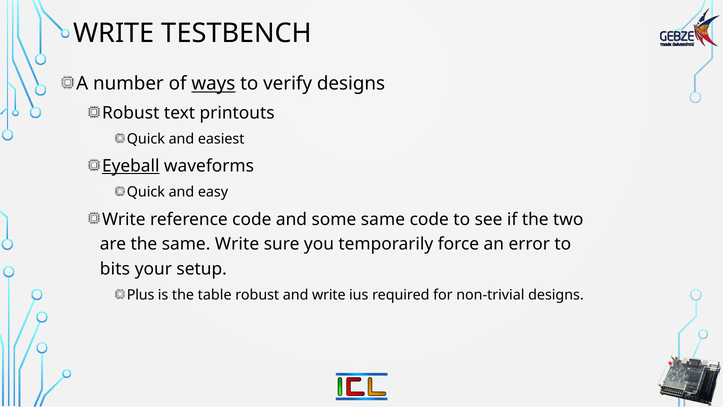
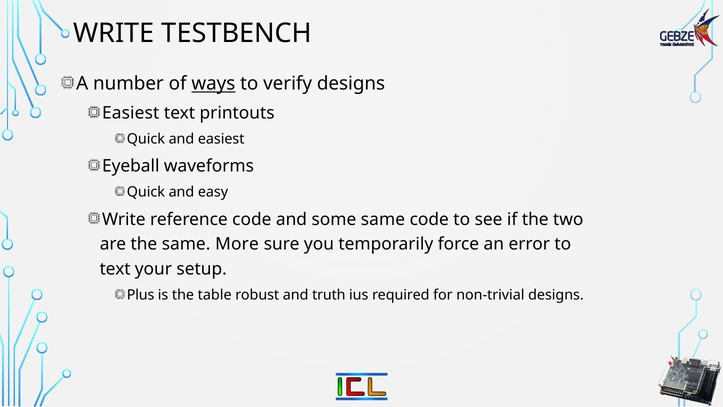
Robust at (131, 113): Robust -> Easiest
Eyeball underline: present -> none
same Write: Write -> More
bits at (115, 269): bits -> text
and write: write -> truth
